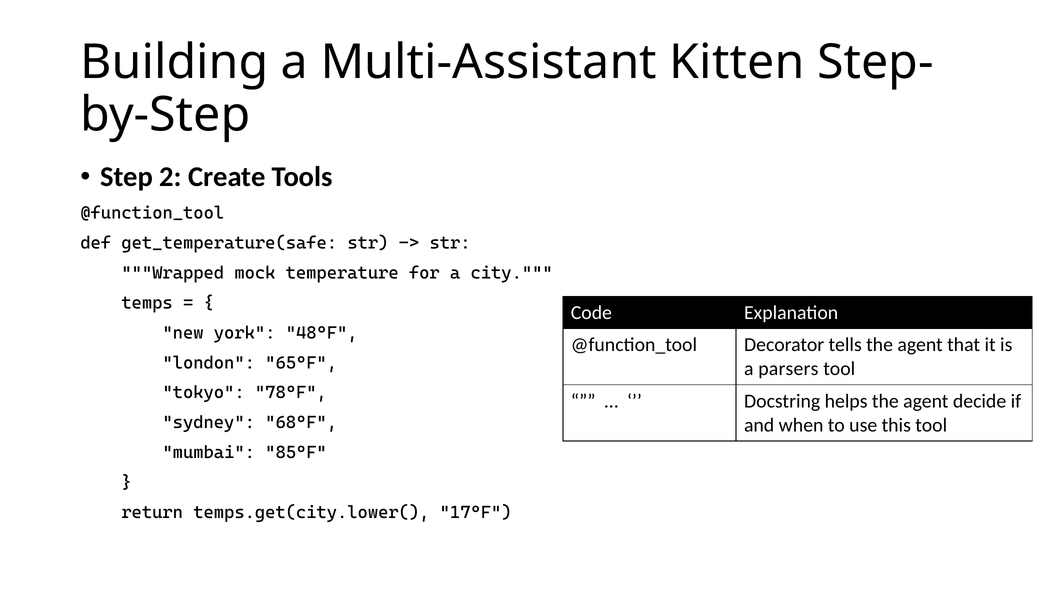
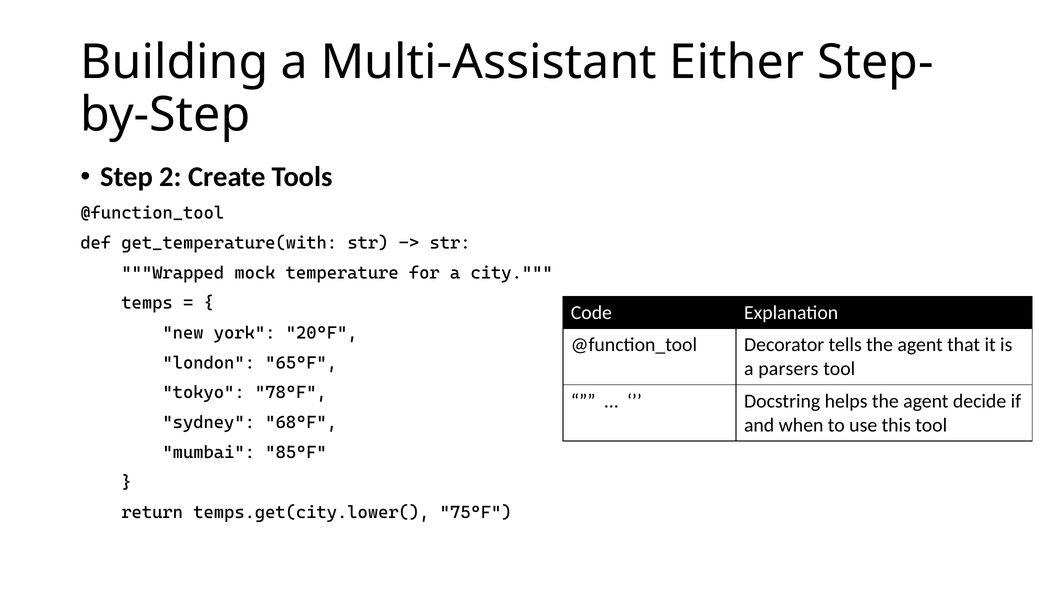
Kitten: Kitten -> Either
get_temperature(safe: get_temperature(safe -> get_temperature(with
48°F: 48°F -> 20°F
17°F: 17°F -> 75°F
